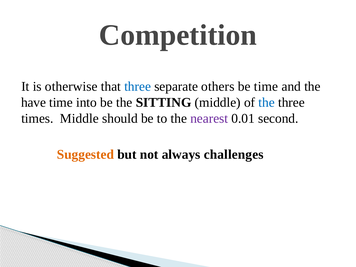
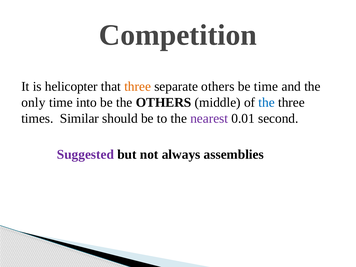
otherwise: otherwise -> helicopter
three at (138, 86) colour: blue -> orange
have: have -> only
the SITTING: SITTING -> OTHERS
times Middle: Middle -> Similar
Suggested colour: orange -> purple
challenges: challenges -> assemblies
